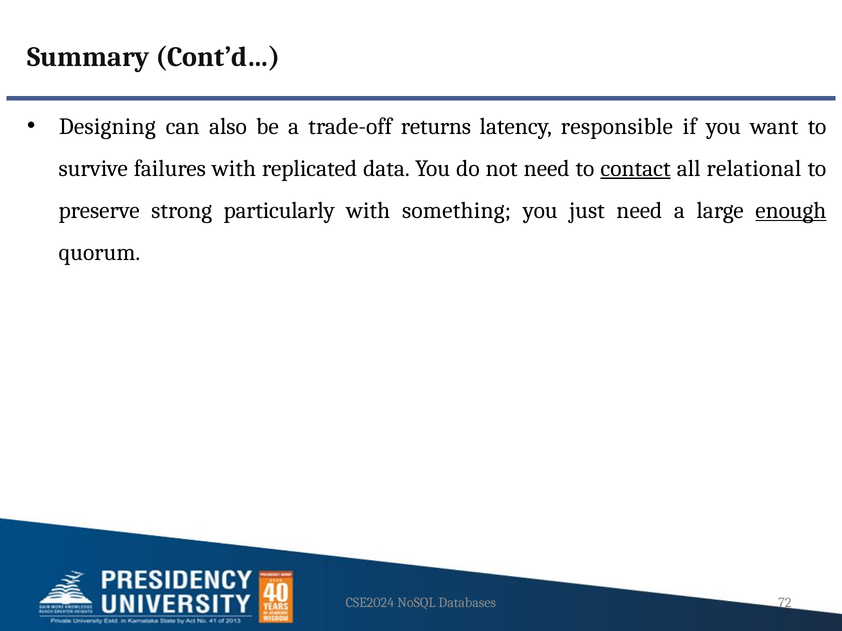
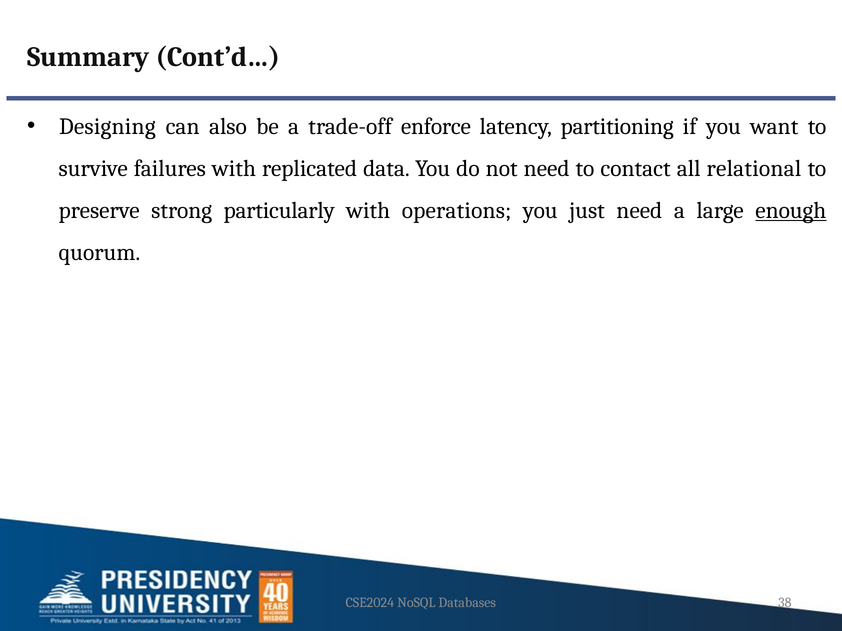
returns: returns -> enforce
responsible: responsible -> partitioning
contact underline: present -> none
something: something -> operations
72: 72 -> 38
